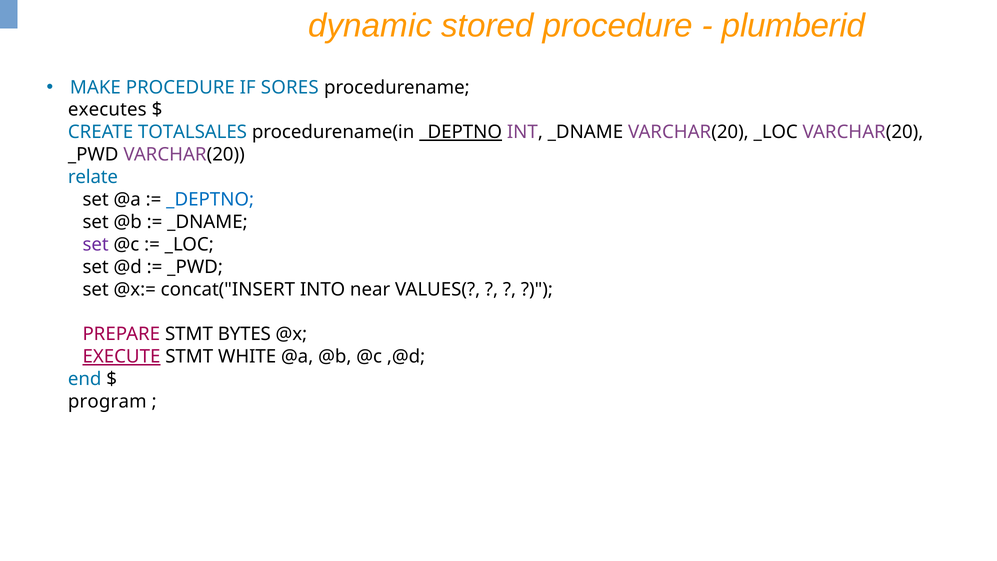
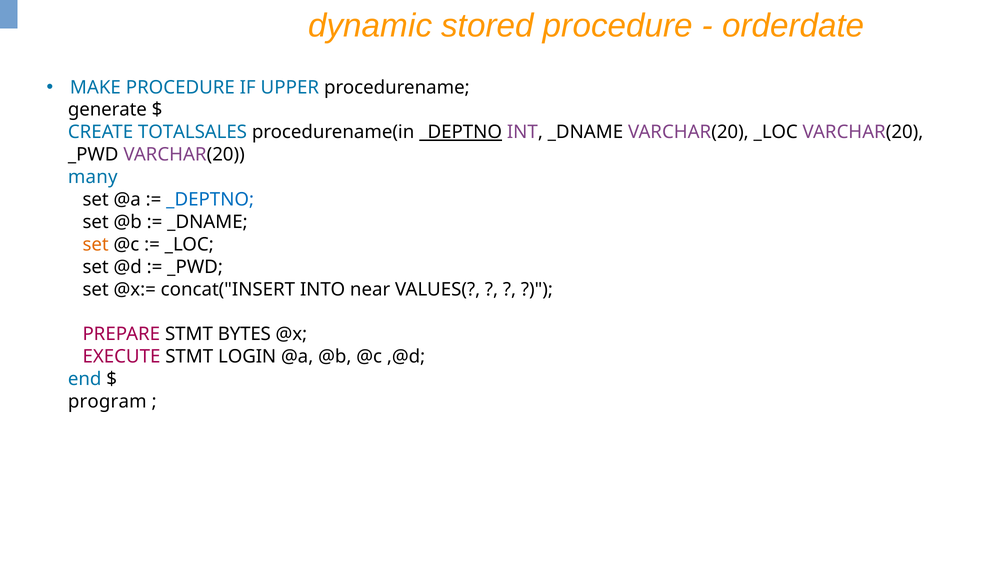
plumberid: plumberid -> orderdate
SORES: SORES -> UPPER
executes: executes -> generate
relate: relate -> many
set at (96, 244) colour: purple -> orange
EXECUTE underline: present -> none
WHITE: WHITE -> LOGIN
